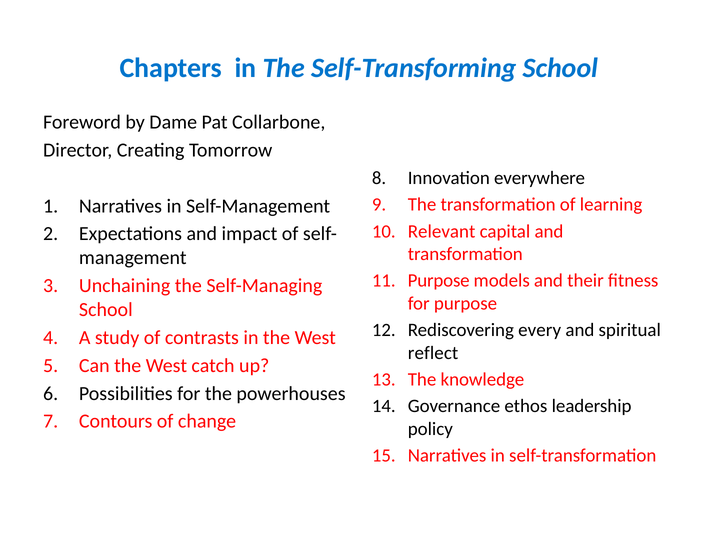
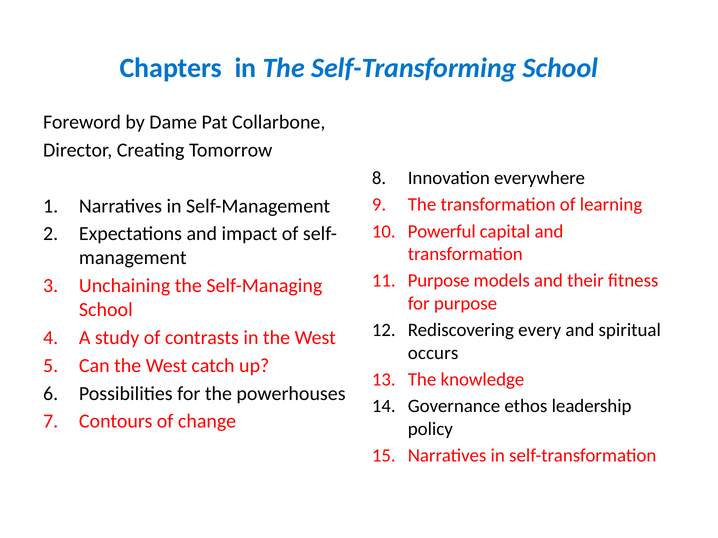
Relevant: Relevant -> Powerful
reflect: reflect -> occurs
